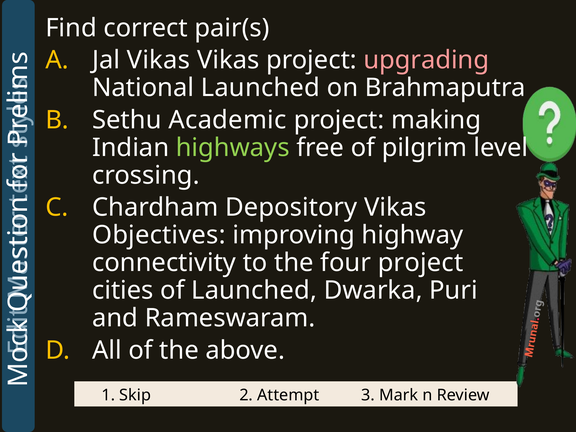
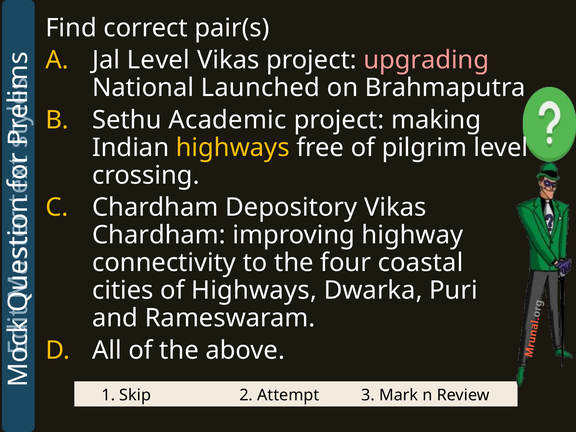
Jal Vikas: Vikas -> Level
highways at (233, 148) colour: light green -> yellow
Objectives at (159, 235): Objectives -> Chardham
four project: project -> coastal
of Launched: Launched -> Highways
